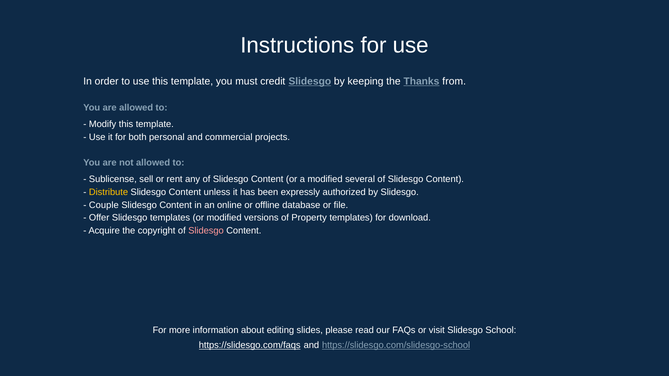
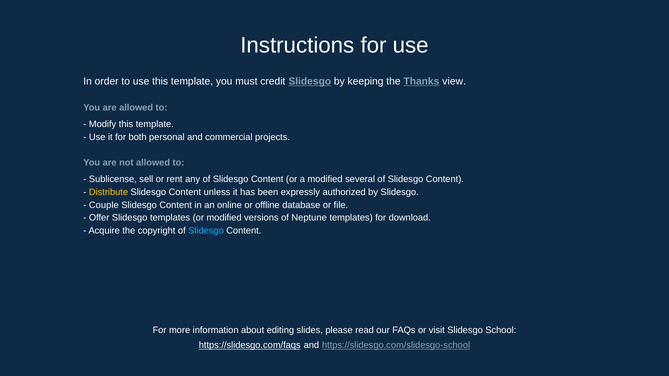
from: from -> view
Property: Property -> Neptune
Slidesgo at (206, 231) colour: pink -> light blue
